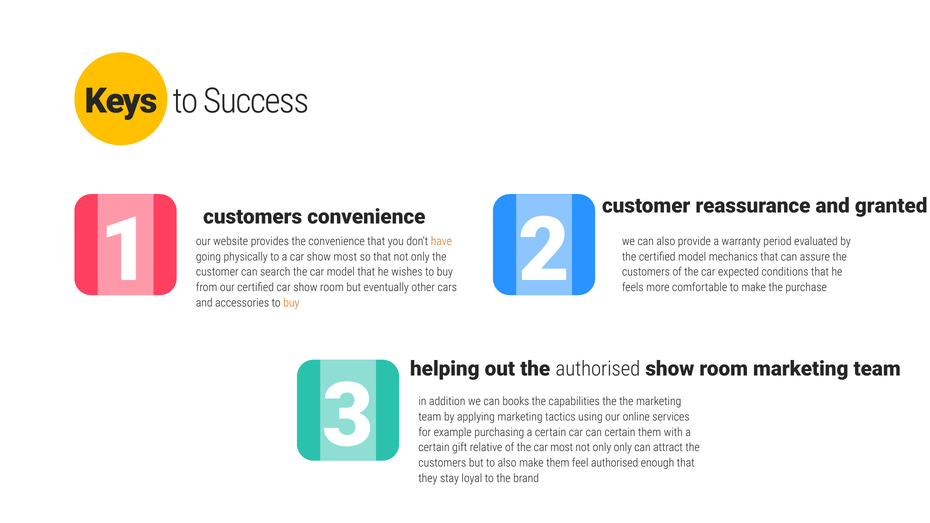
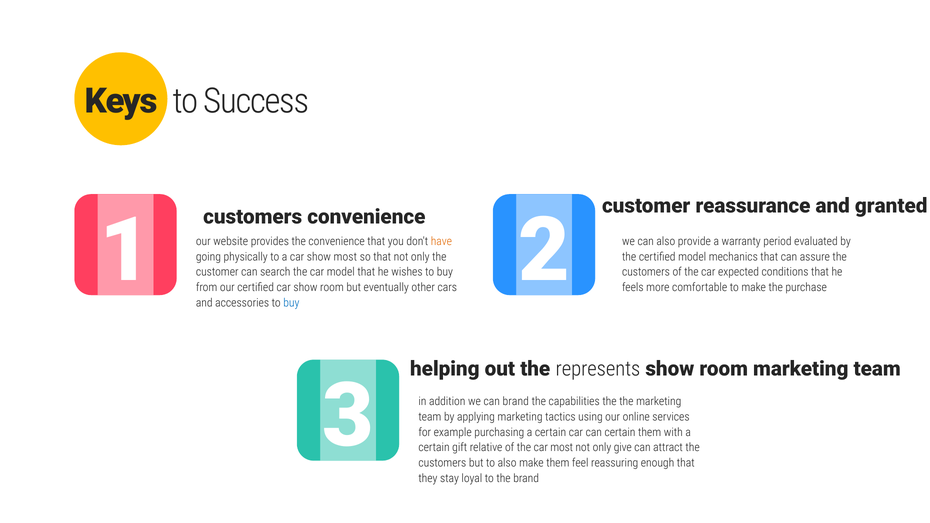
buy at (291, 303) colour: orange -> blue
the authorised: authorised -> represents
can books: books -> brand
only only: only -> give
feel authorised: authorised -> reassuring
